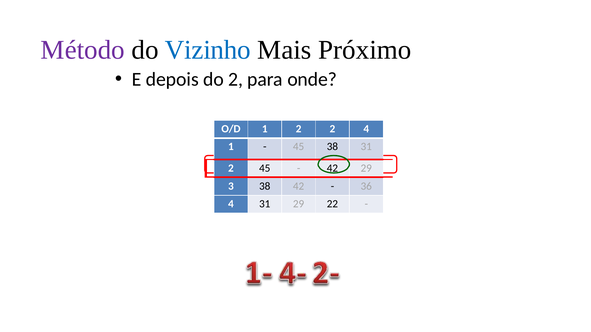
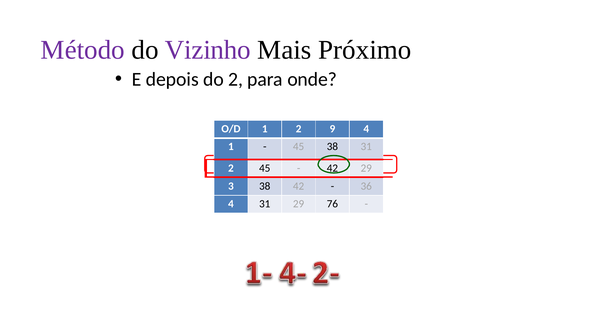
Vizinho colour: blue -> purple
2 2: 2 -> 9
22: 22 -> 76
